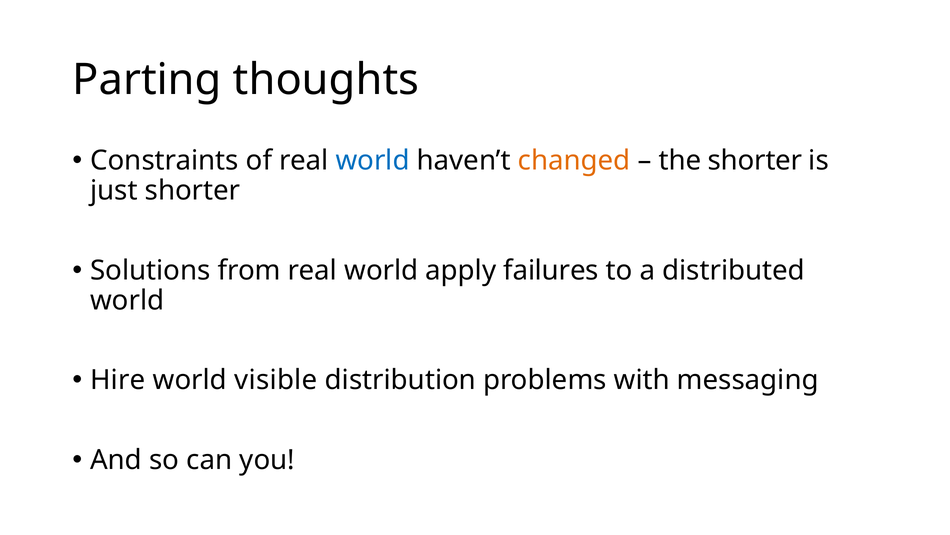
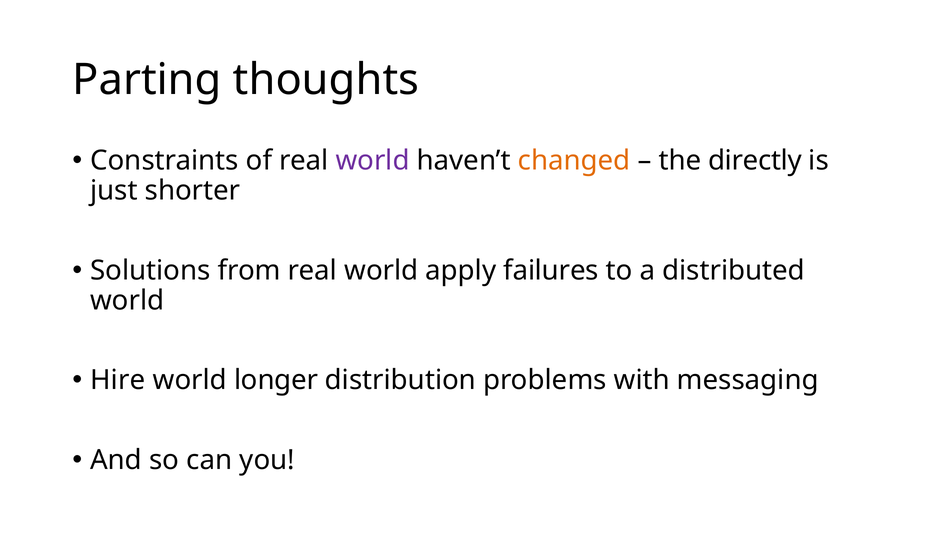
world at (373, 161) colour: blue -> purple
the shorter: shorter -> directly
visible: visible -> longer
